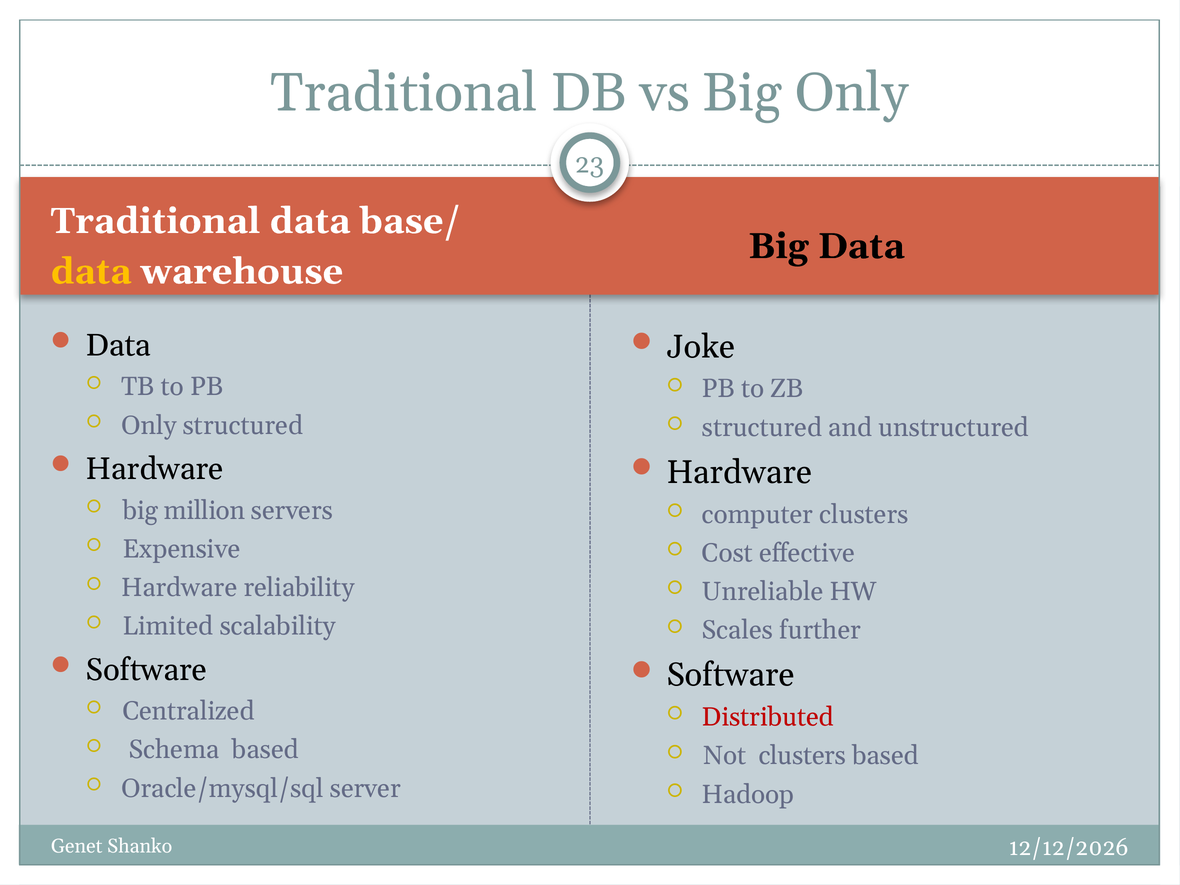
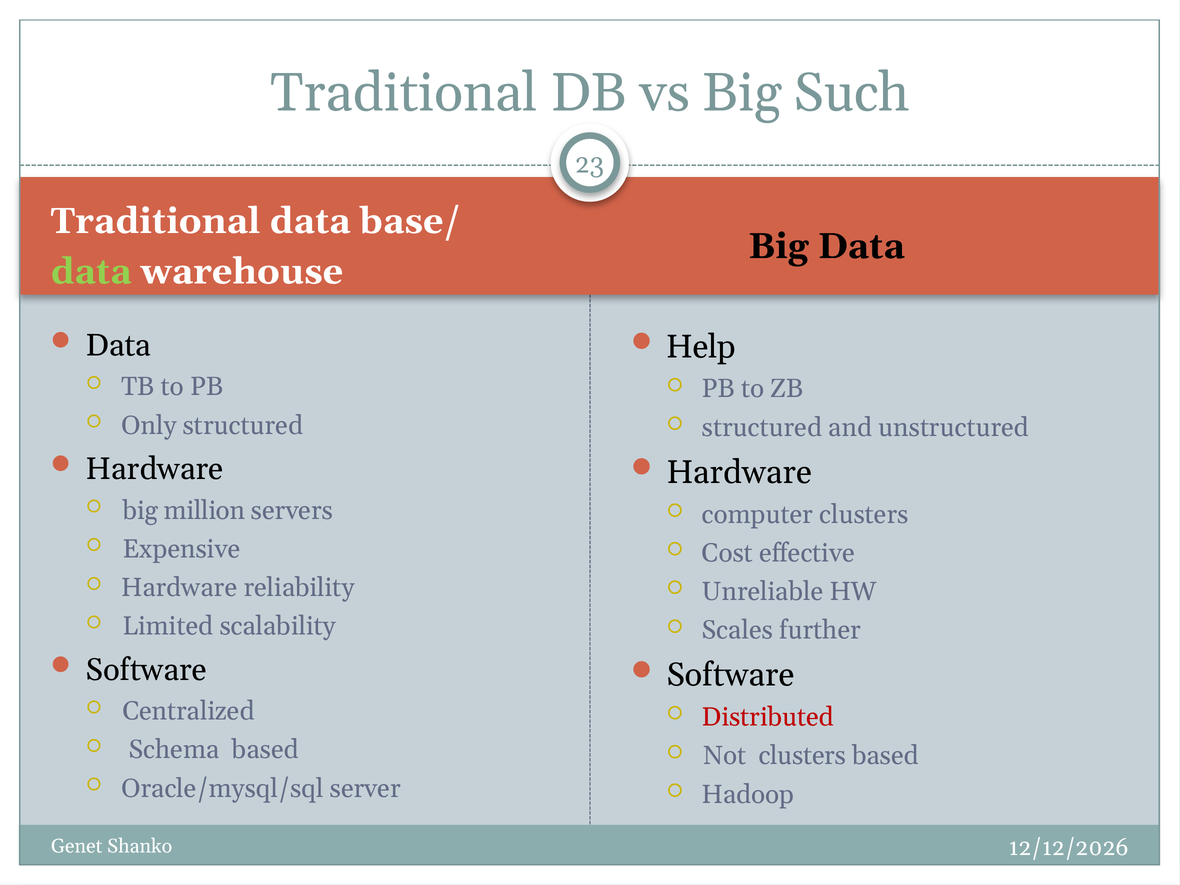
Big Only: Only -> Such
data at (91, 272) colour: yellow -> light green
Joke: Joke -> Help
